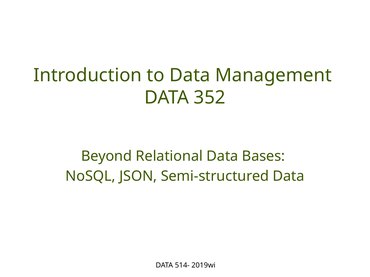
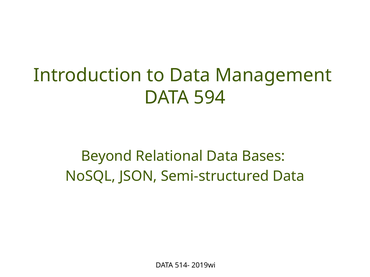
352: 352 -> 594
